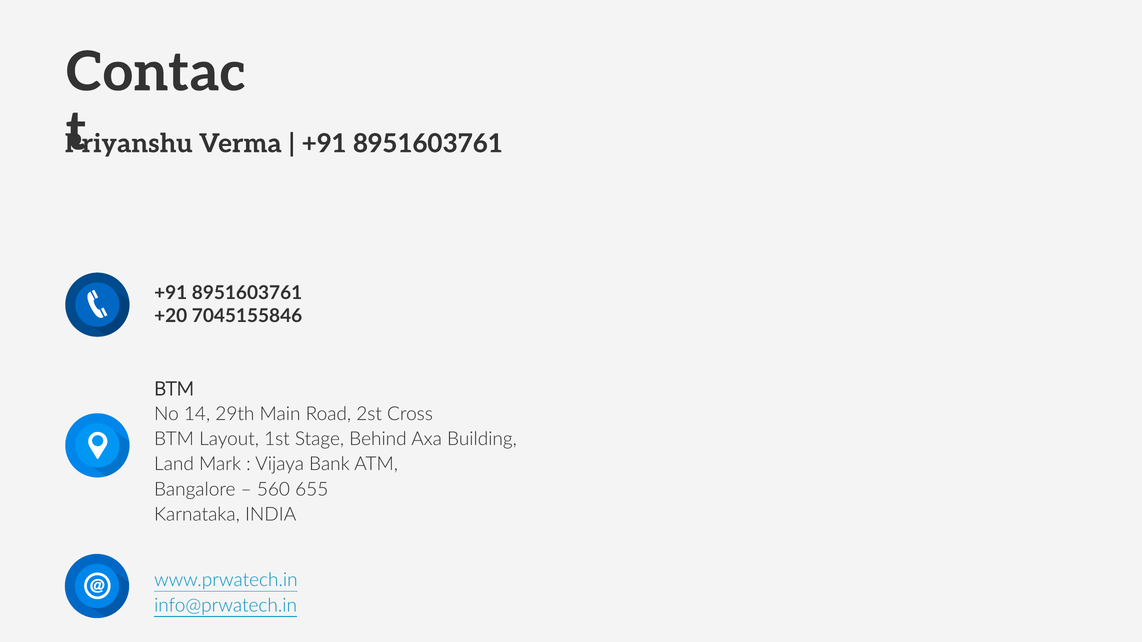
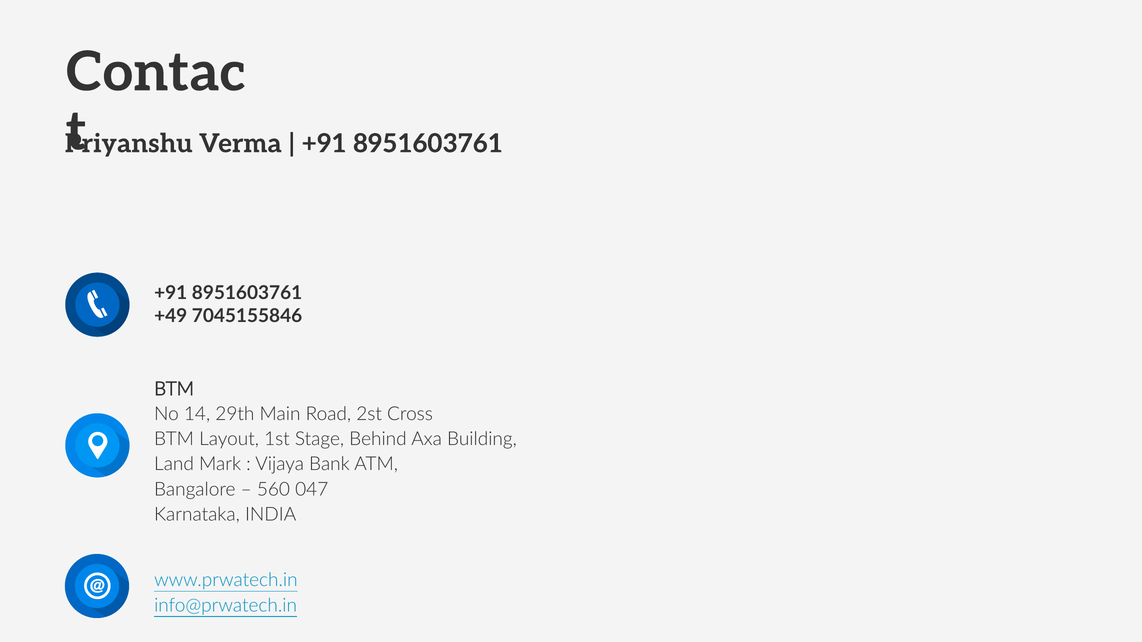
+20: +20 -> +49
655: 655 -> 047
